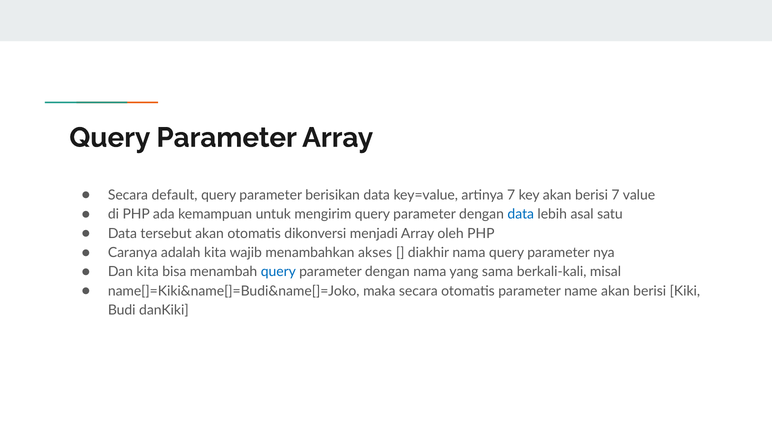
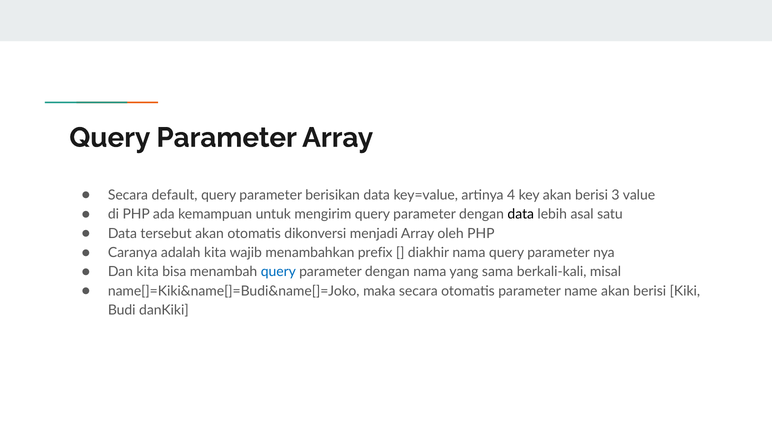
artinya 7: 7 -> 4
berisi 7: 7 -> 3
data at (521, 214) colour: blue -> black
akses: akses -> prefix
